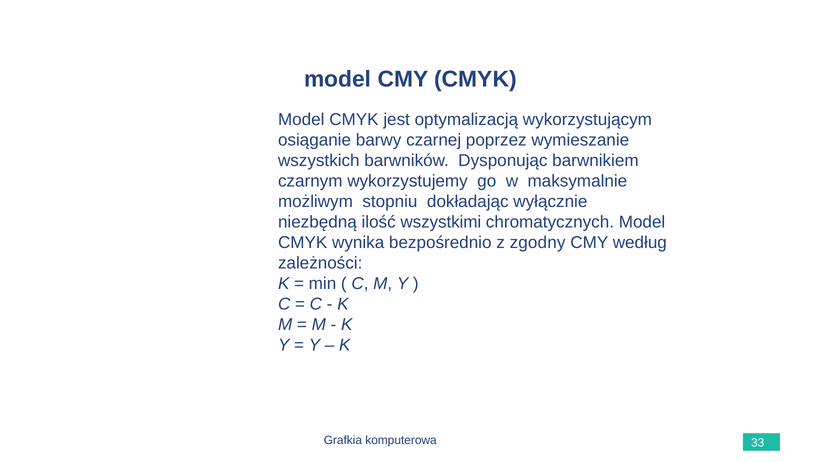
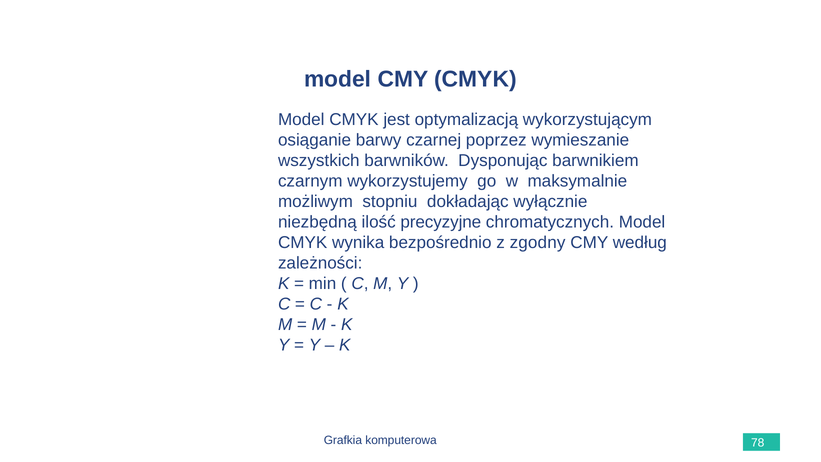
wszystkimi: wszystkimi -> precyzyjne
33: 33 -> 78
